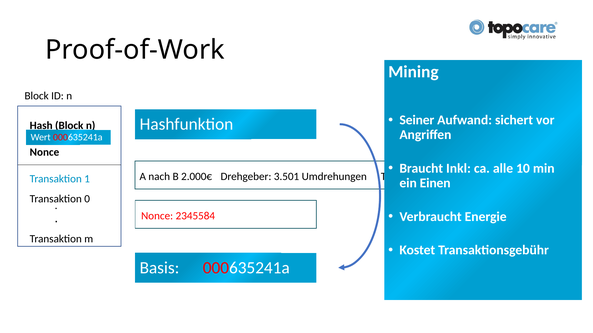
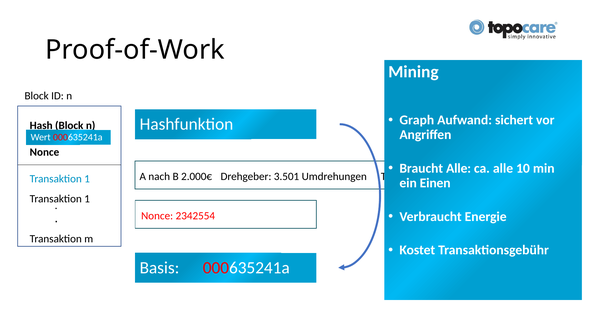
Seiner: Seiner -> Graph
Braucht Inkl: Inkl -> Alle
0 at (87, 199): 0 -> 1
2345584: 2345584 -> 2342554
